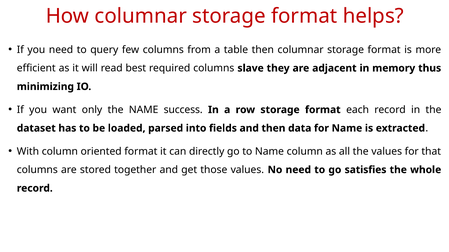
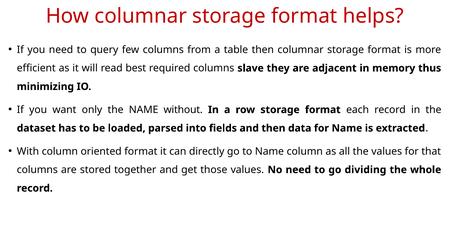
success: success -> without
satisfies: satisfies -> dividing
